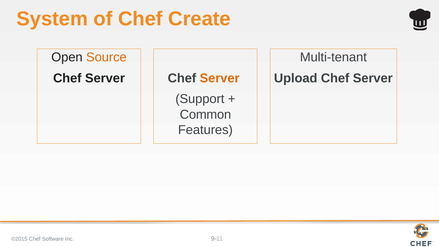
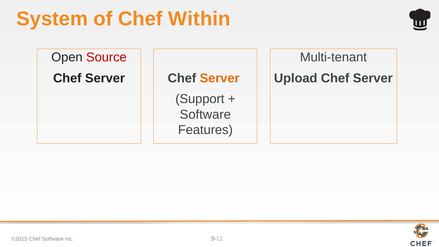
Create: Create -> Within
Source colour: orange -> red
Common at (205, 114): Common -> Software
